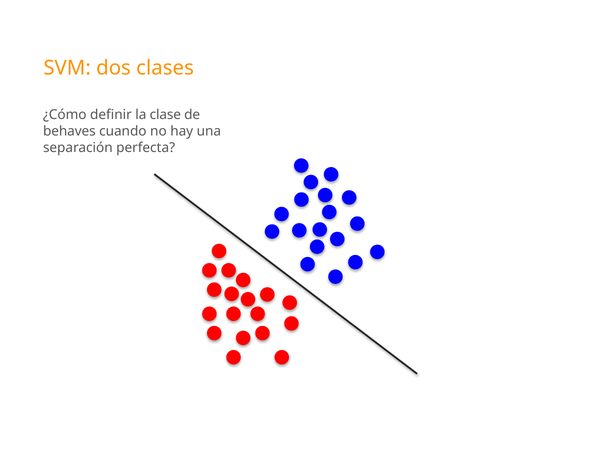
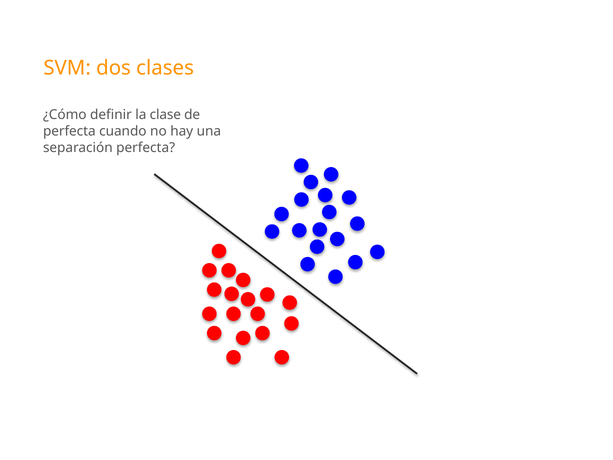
behaves at (69, 131): behaves -> perfecta
